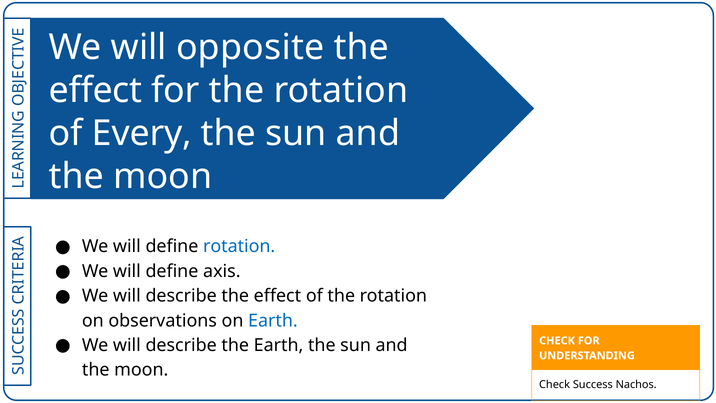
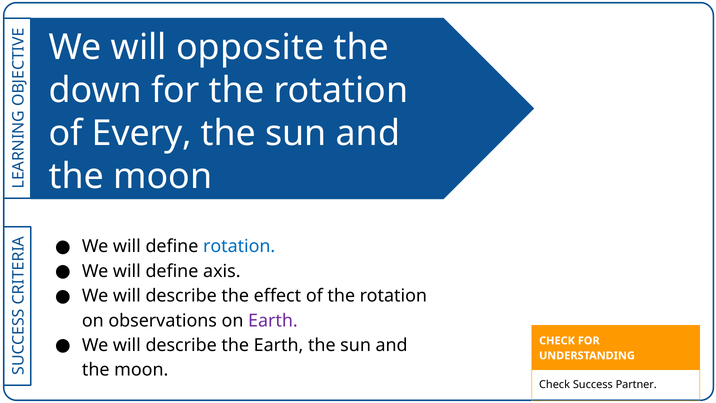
effect at (95, 90): effect -> down
Earth at (273, 320) colour: blue -> purple
Nachos: Nachos -> Partner
